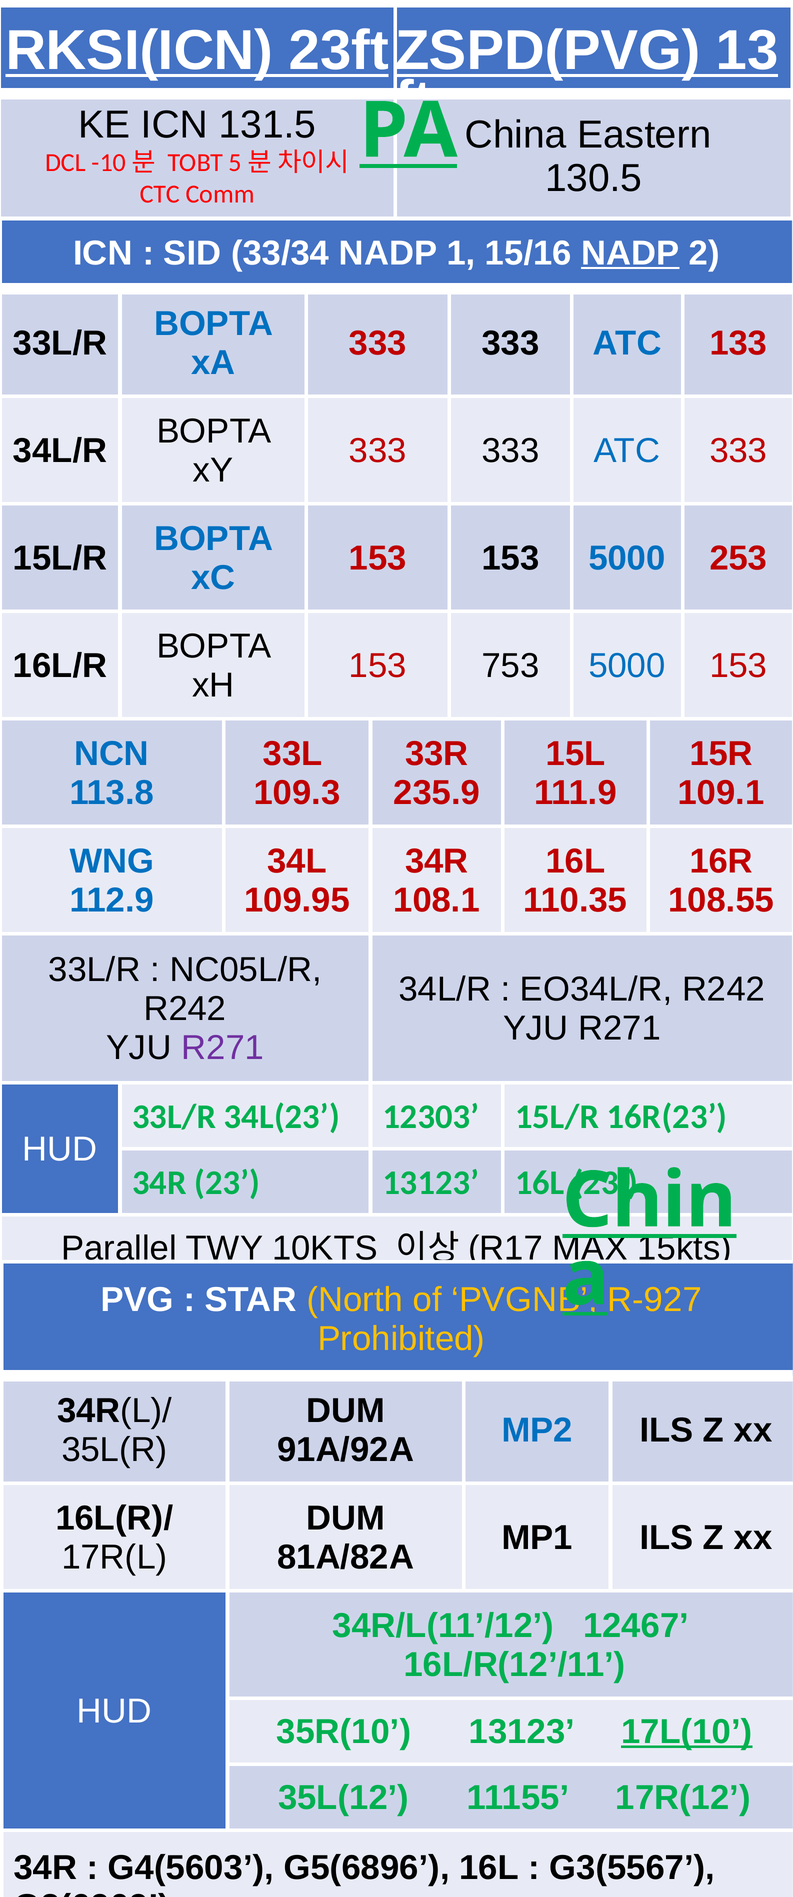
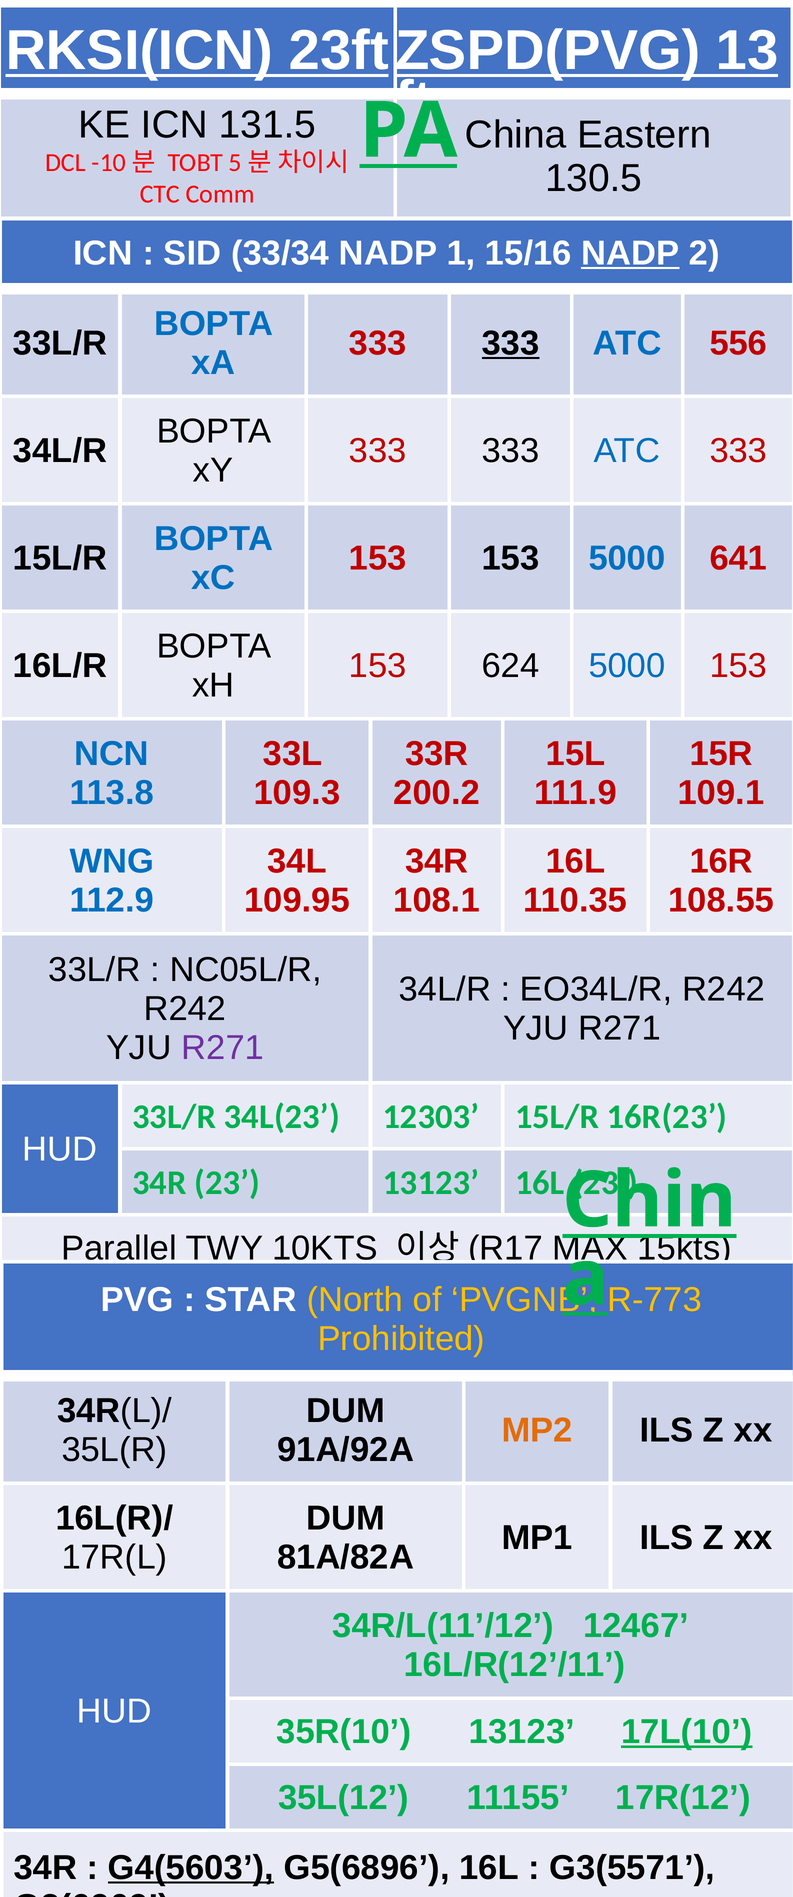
333 at (511, 343) underline: none -> present
133: 133 -> 556
253: 253 -> 641
753: 753 -> 624
235.9: 235.9 -> 200.2
R-927: R-927 -> R-773
MP2 colour: blue -> orange
G4(5603 underline: none -> present
G3(5567: G3(5567 -> G3(5571
